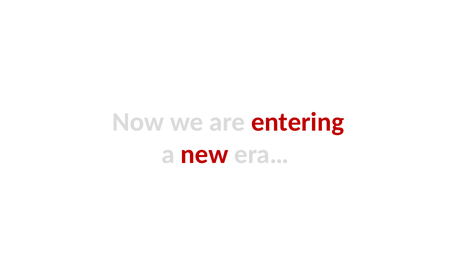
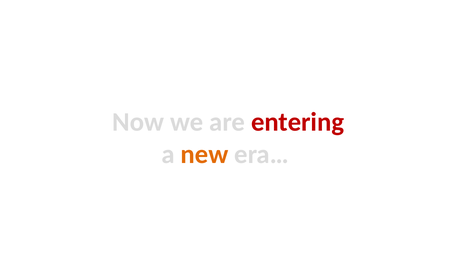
new colour: red -> orange
